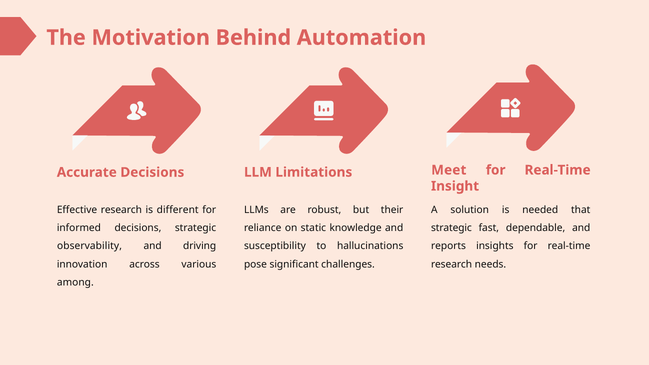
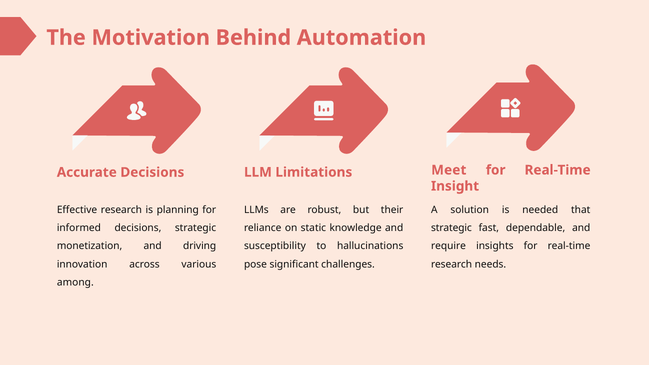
different: different -> planning
observability: observability -> monetization
reports: reports -> require
